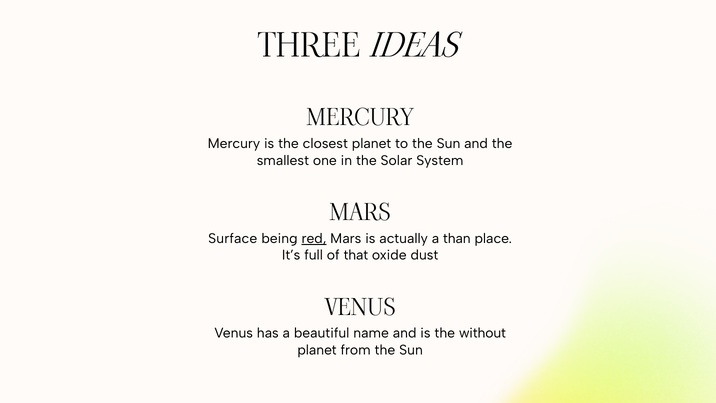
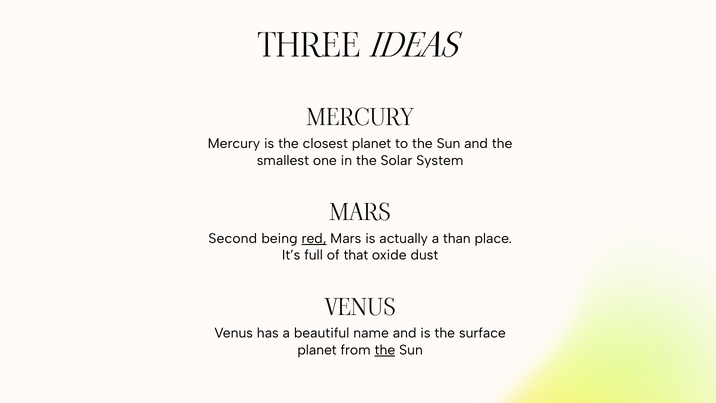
Surface: Surface -> Second
without: without -> surface
the at (385, 350) underline: none -> present
